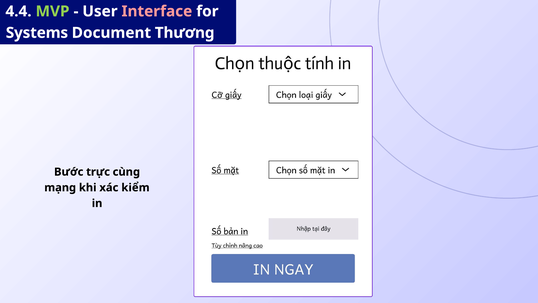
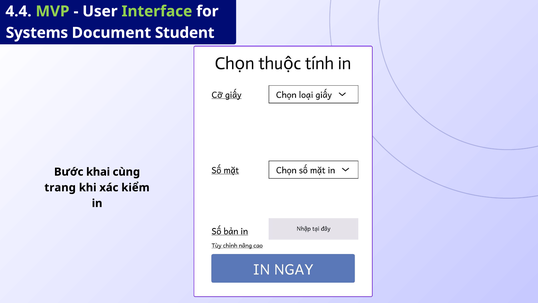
Interface colour: pink -> light green
Thương: Thương -> Student
trực: trực -> khai
mạng: mạng -> trang
